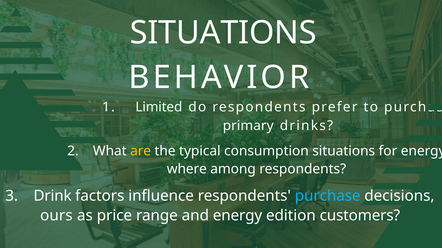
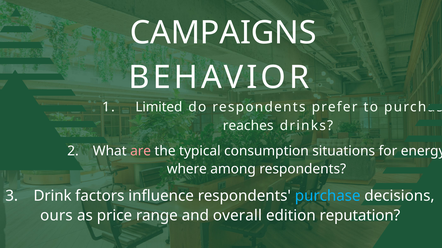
SITUATIONS at (223, 33): SITUATIONS -> CAMPAIGNS
primary: primary -> reaches
are colour: yellow -> pink
and energy: energy -> overall
customers: customers -> reputation
